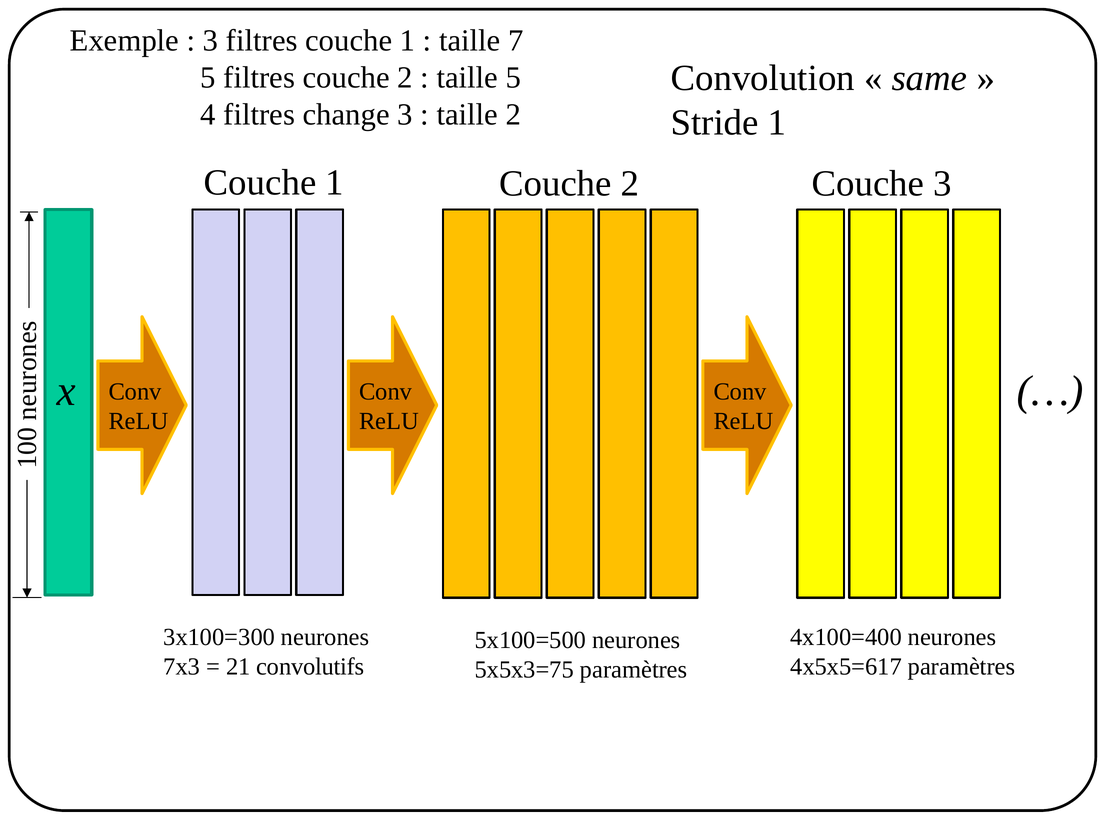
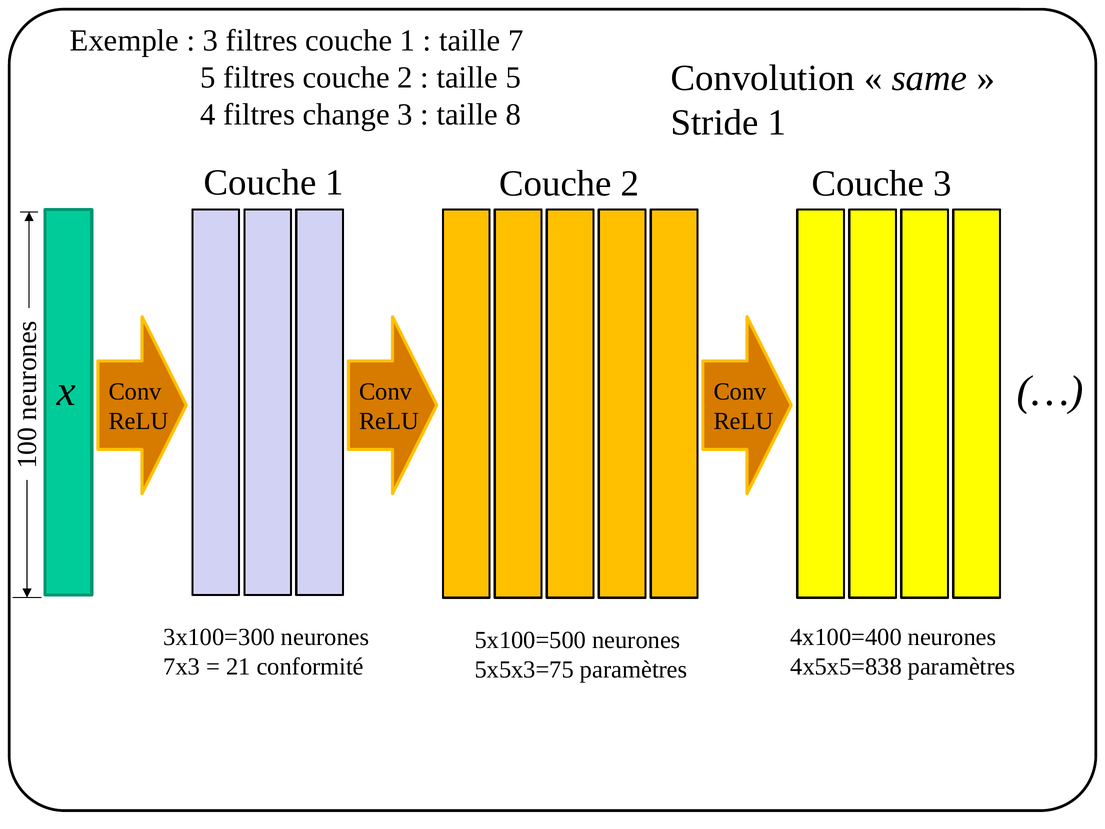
taille 2: 2 -> 8
4x5x5=617: 4x5x5=617 -> 4x5x5=838
convolutifs: convolutifs -> conformité
